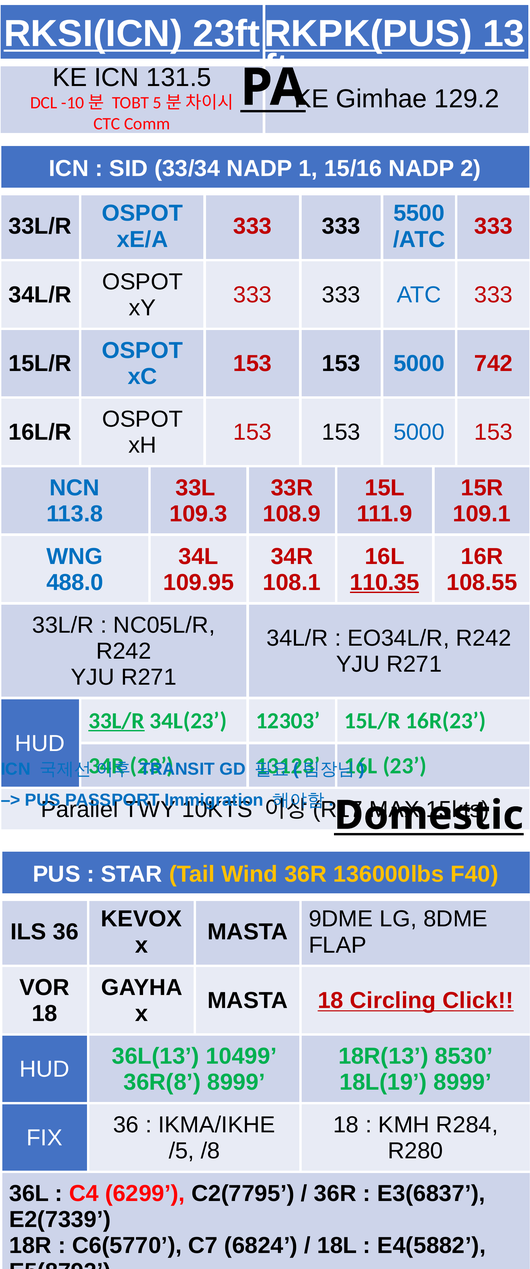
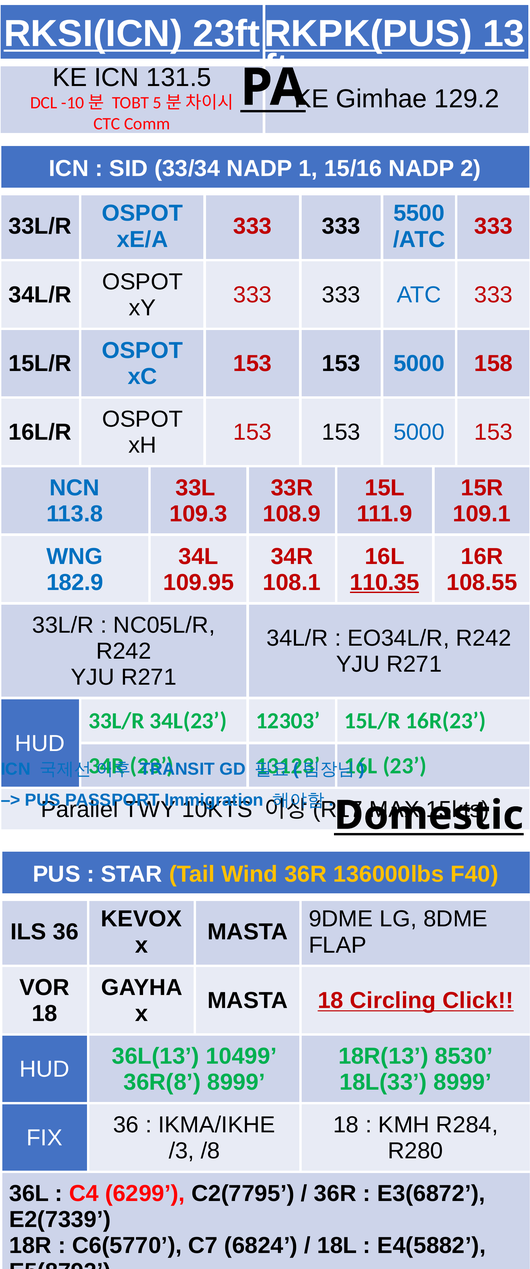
742: 742 -> 158
488.0: 488.0 -> 182.9
33L/R at (116, 720) underline: present -> none
18L(19: 18L(19 -> 18L(33
/5: /5 -> /3
E3(6837: E3(6837 -> E3(6872
